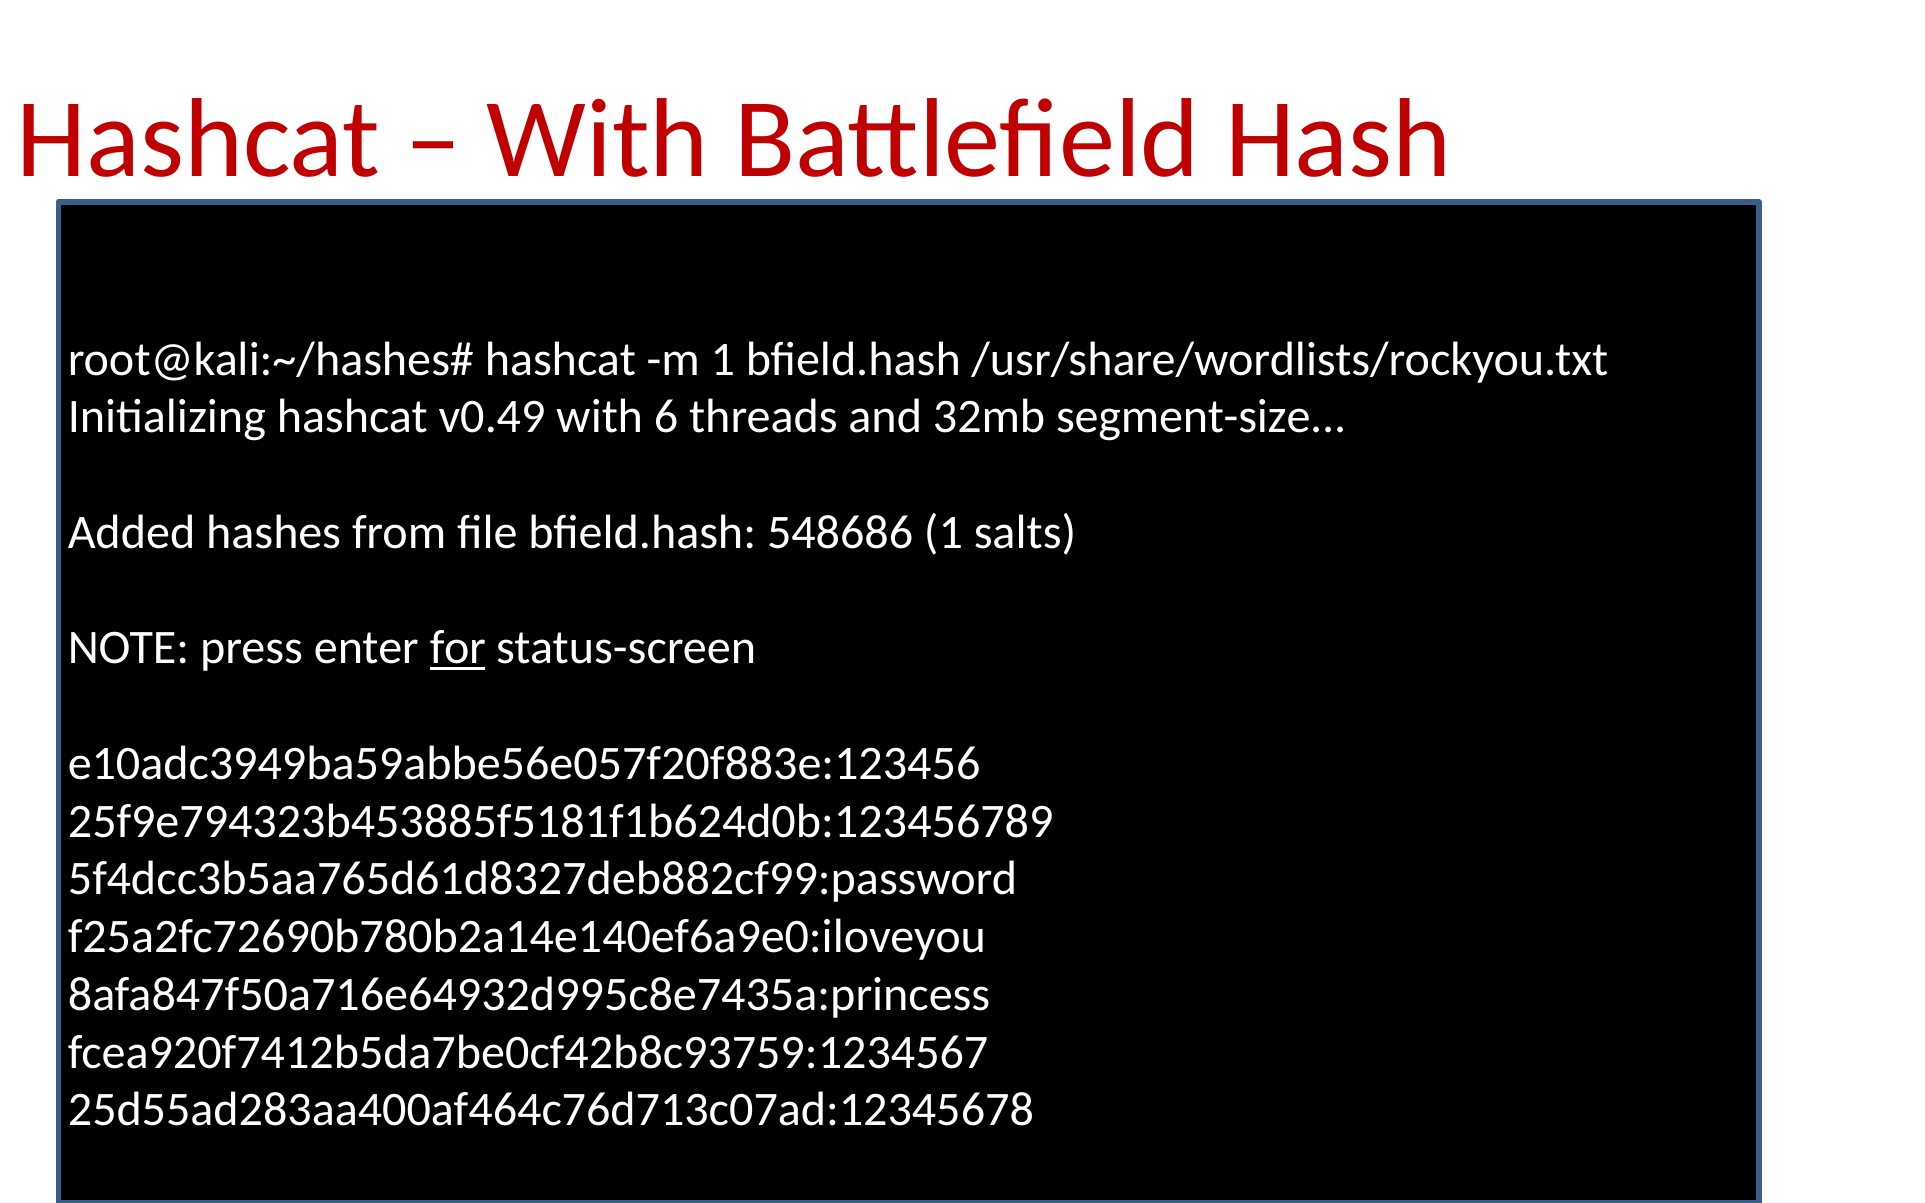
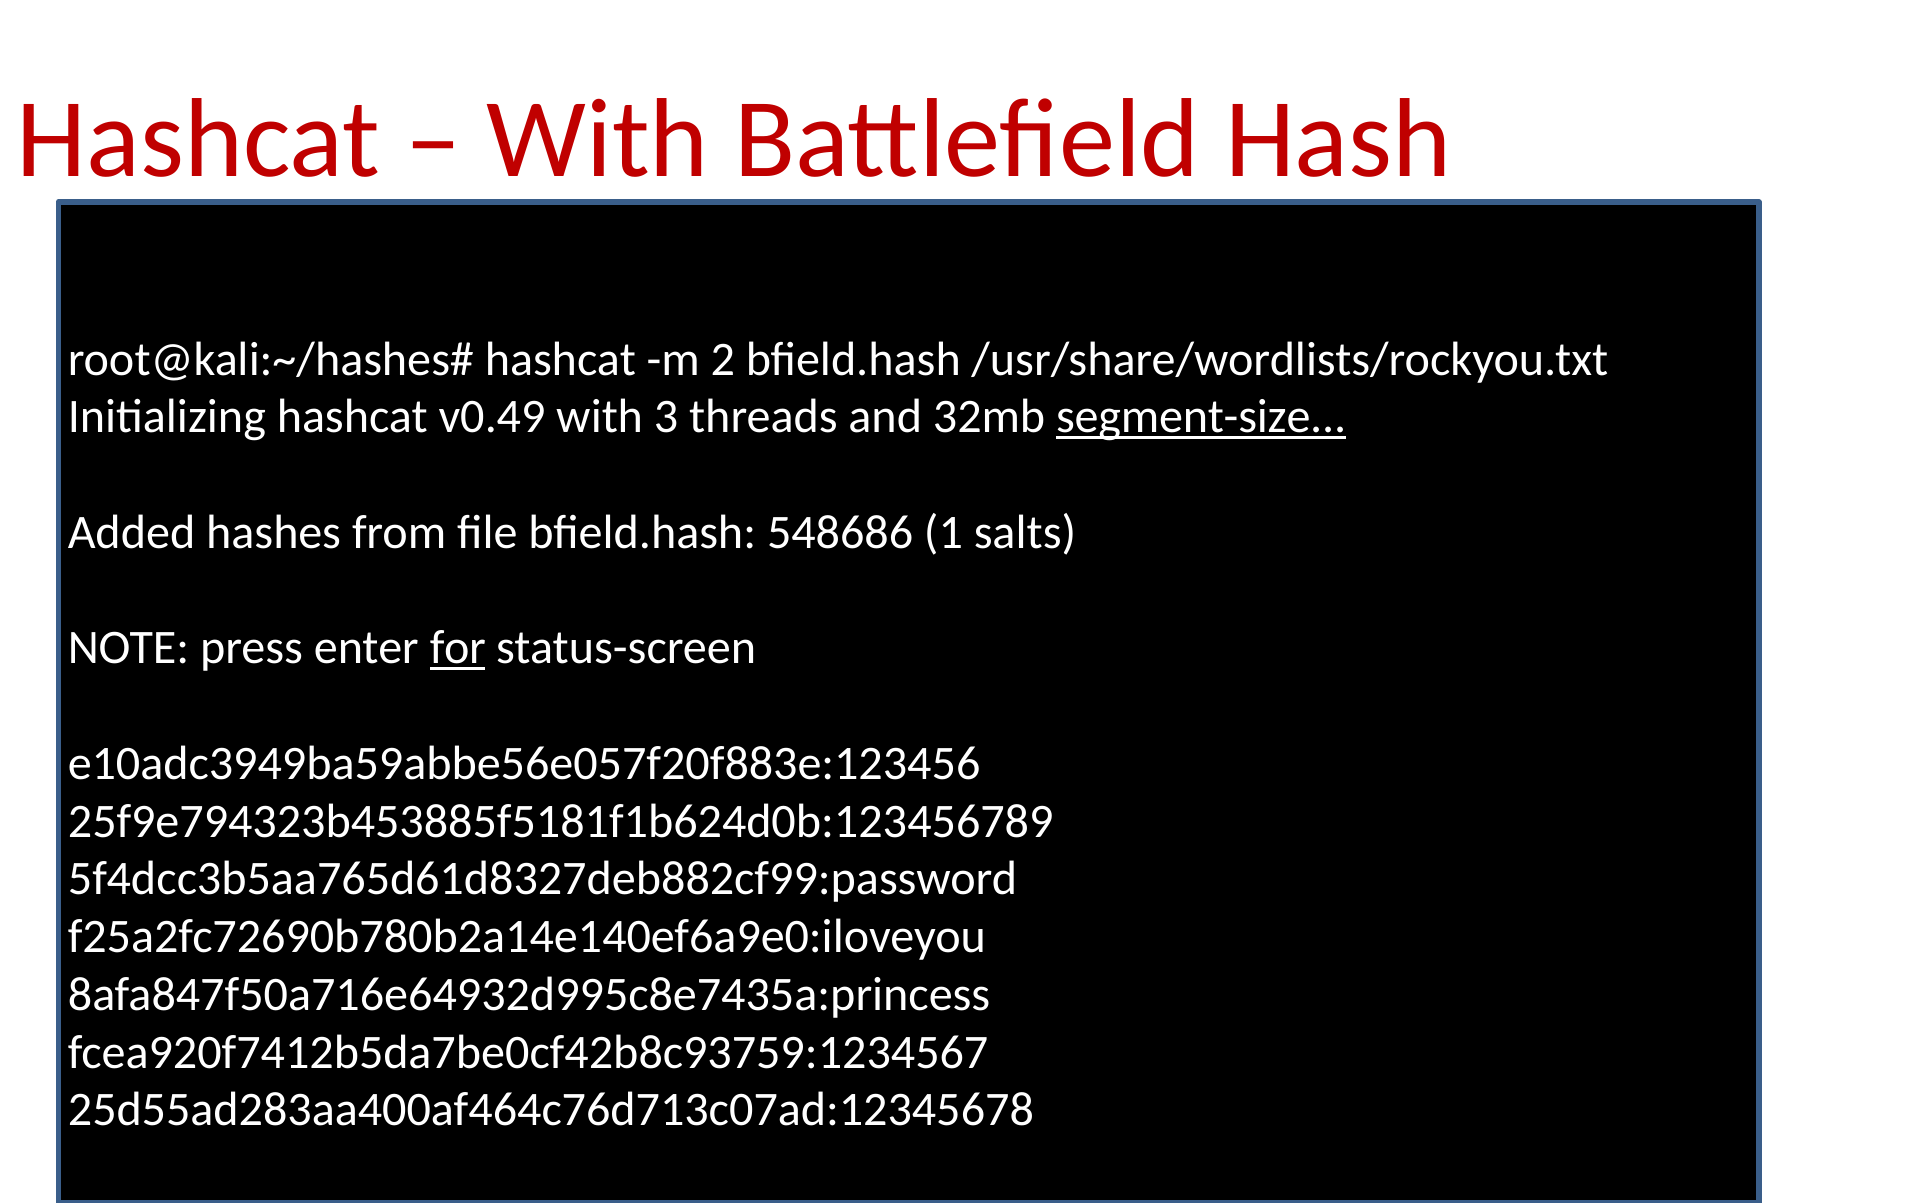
m 1: 1 -> 2
6: 6 -> 3
segment-size underline: none -> present
